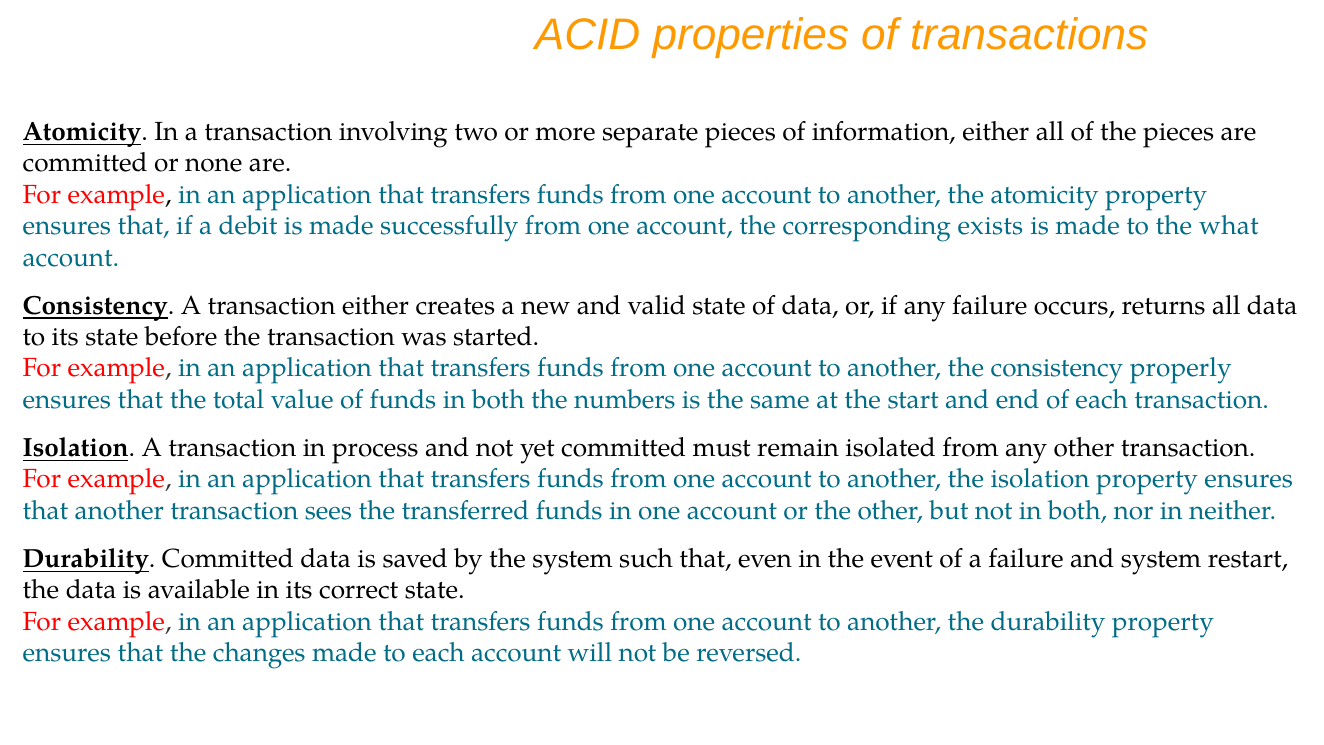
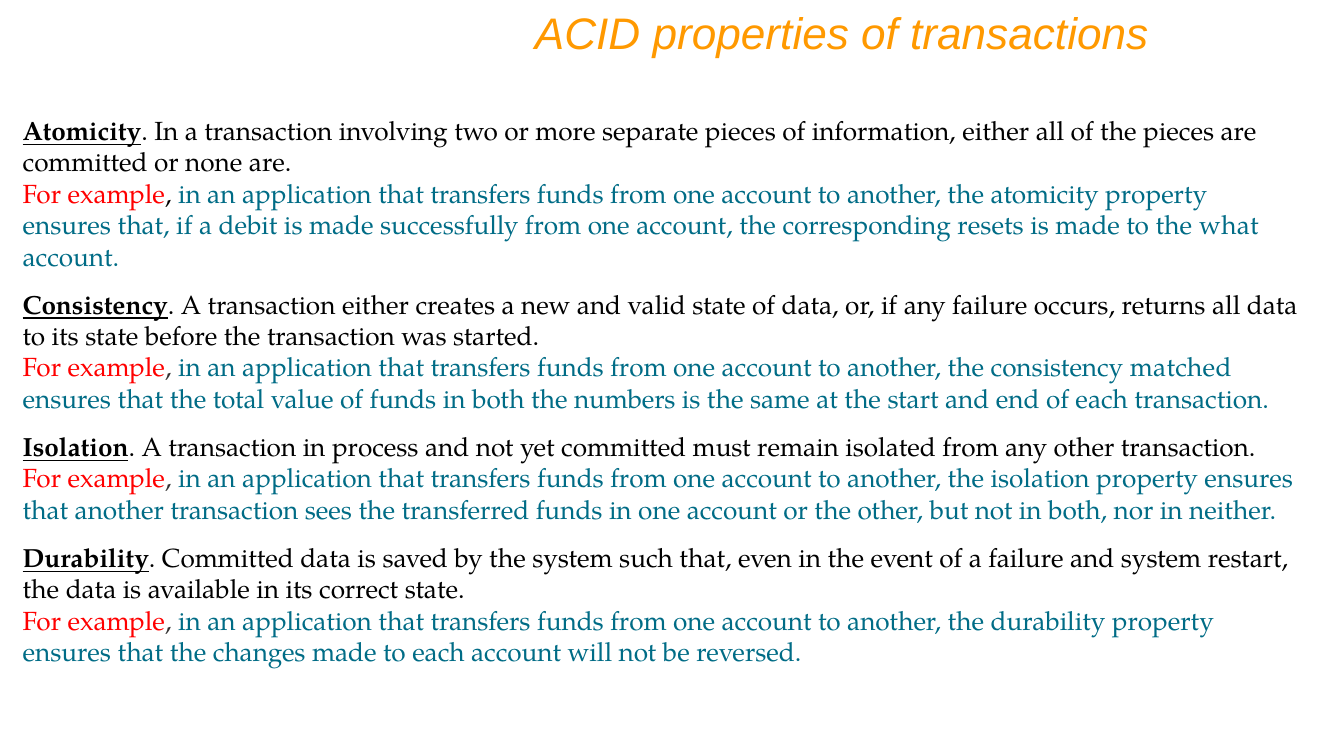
exists: exists -> resets
properly: properly -> matched
